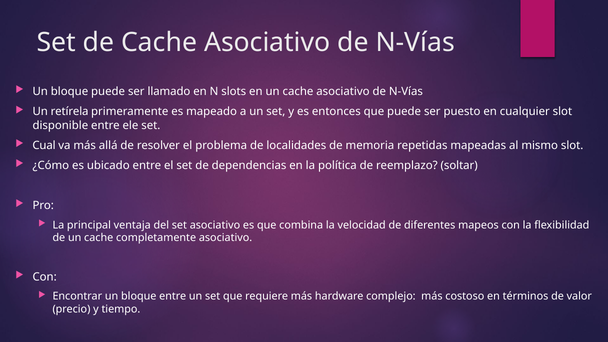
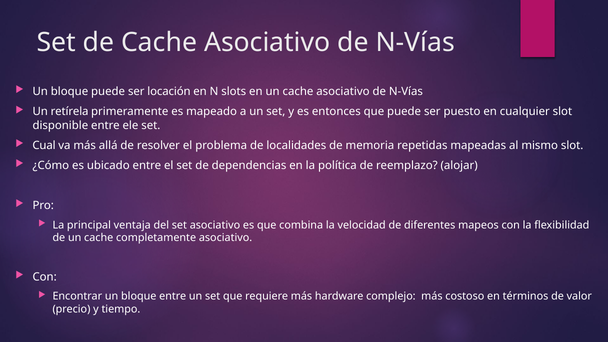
llamado: llamado -> locación
soltar: soltar -> alojar
